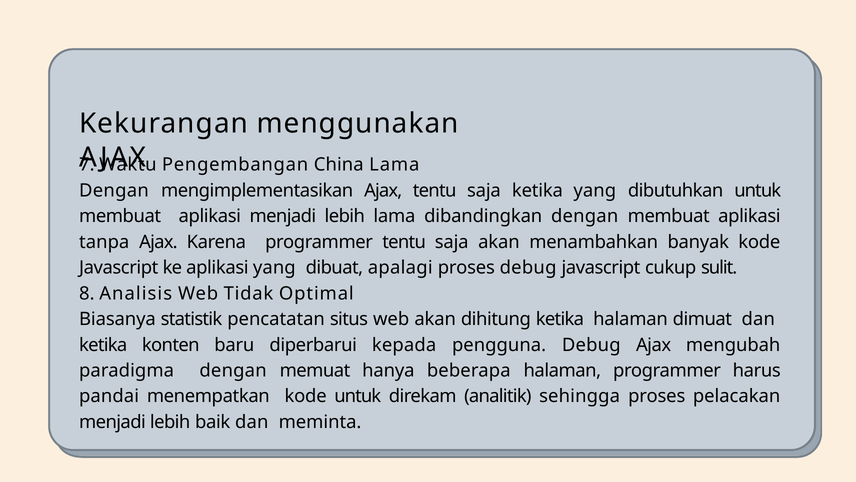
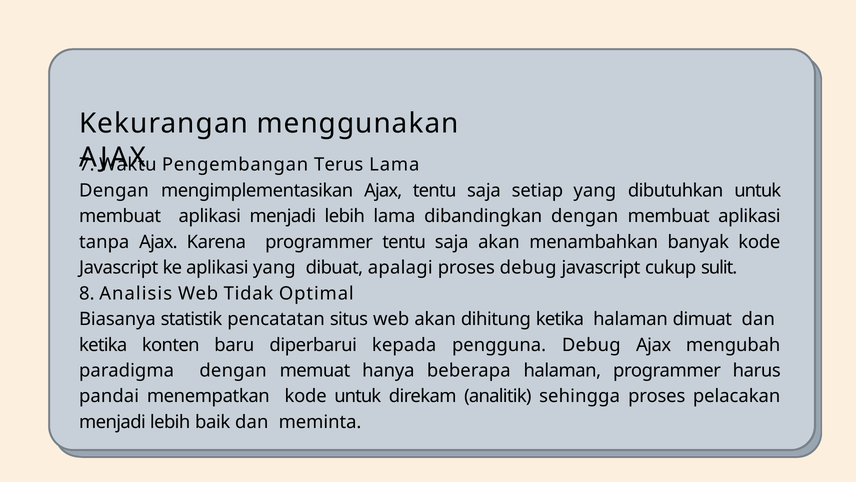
China: China -> Terus
saja ketika: ketika -> setiap
